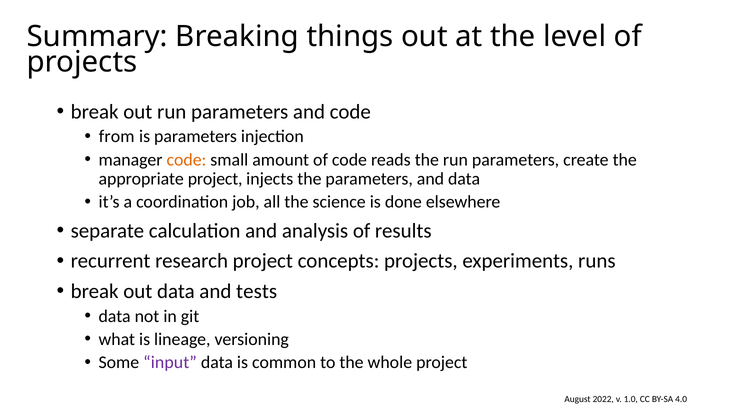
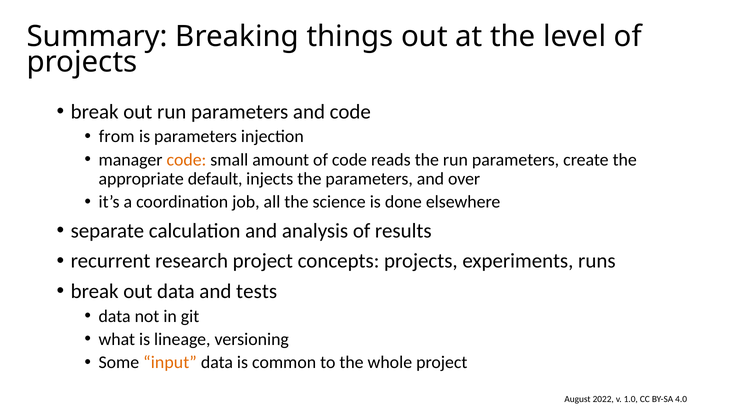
appropriate project: project -> default
and data: data -> over
input colour: purple -> orange
